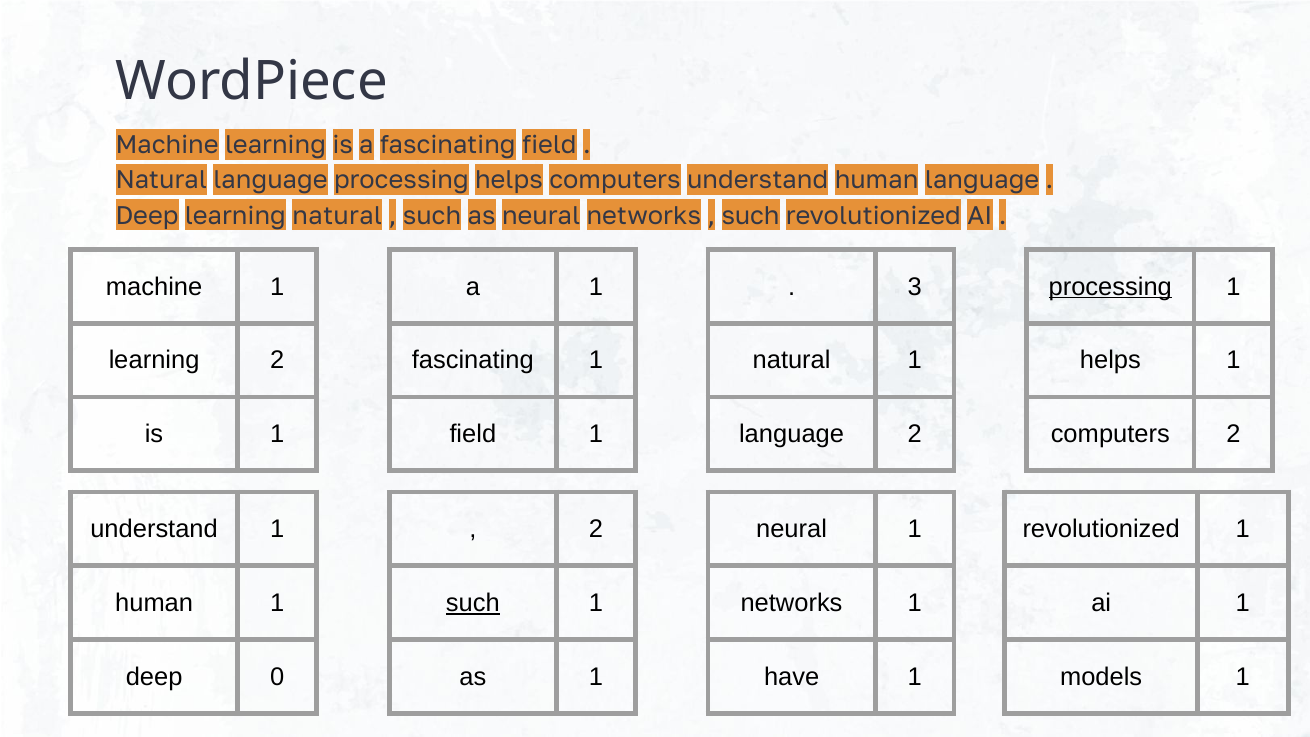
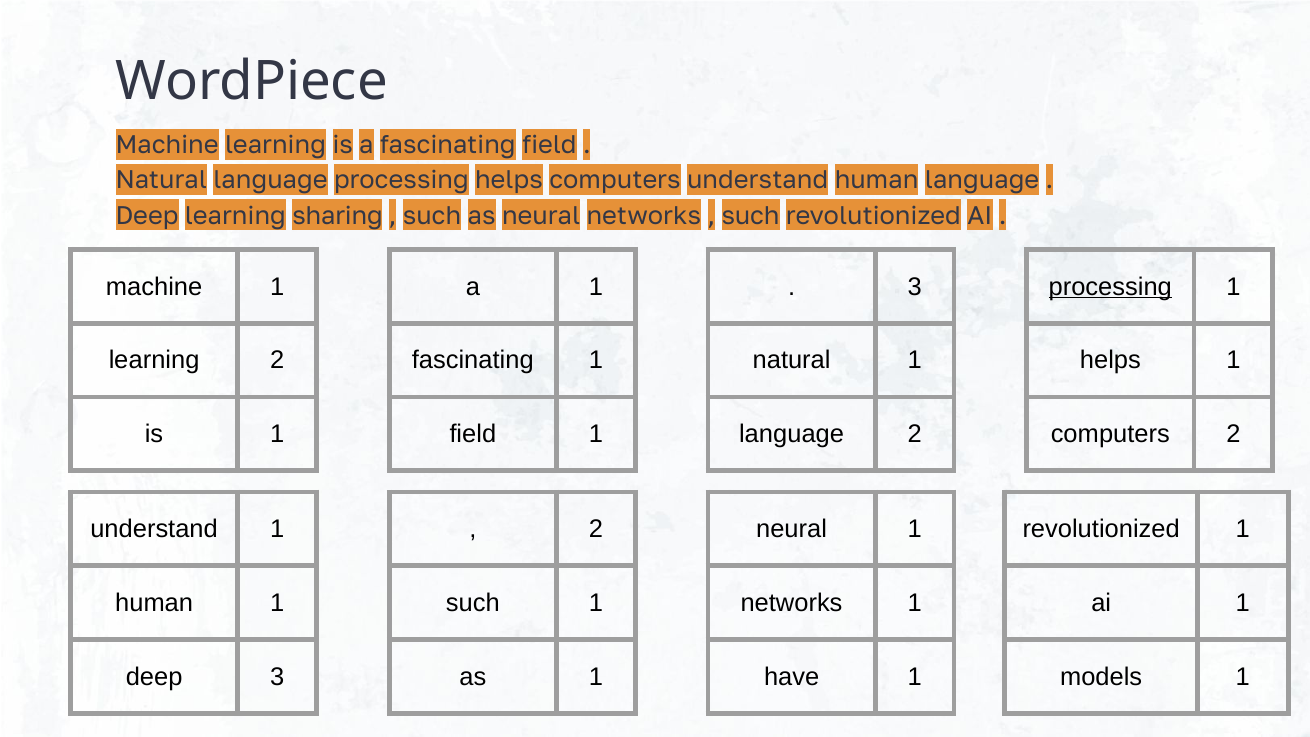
learning natural: natural -> sharing
such at (473, 603) underline: present -> none
deep 0: 0 -> 3
